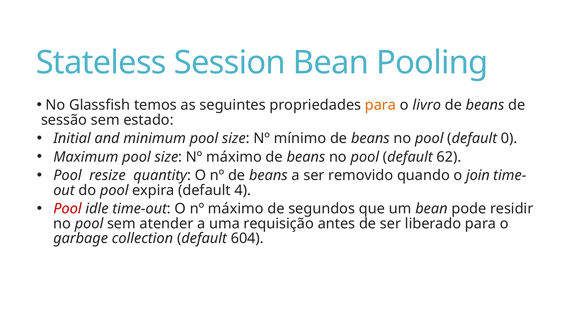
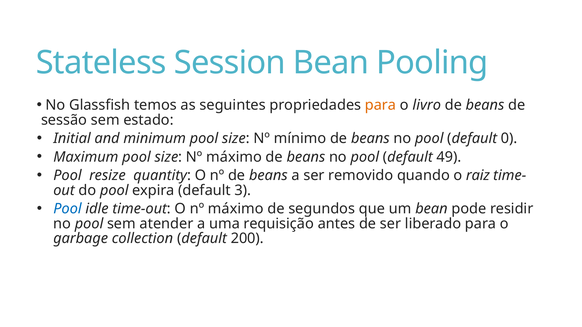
62: 62 -> 49
join: join -> raiz
4: 4 -> 3
Pool at (67, 209) colour: red -> blue
604: 604 -> 200
